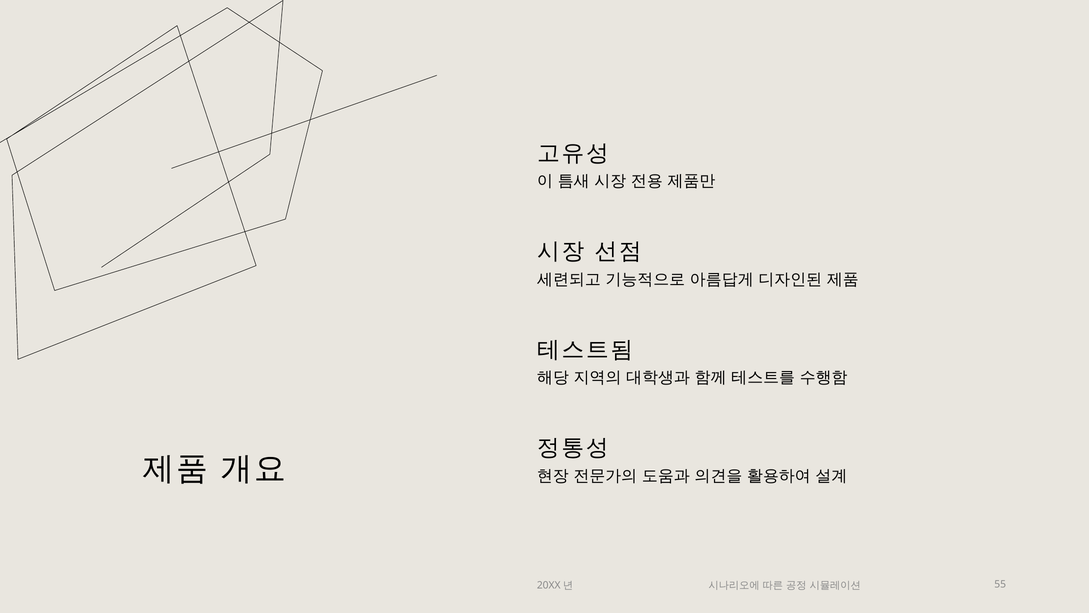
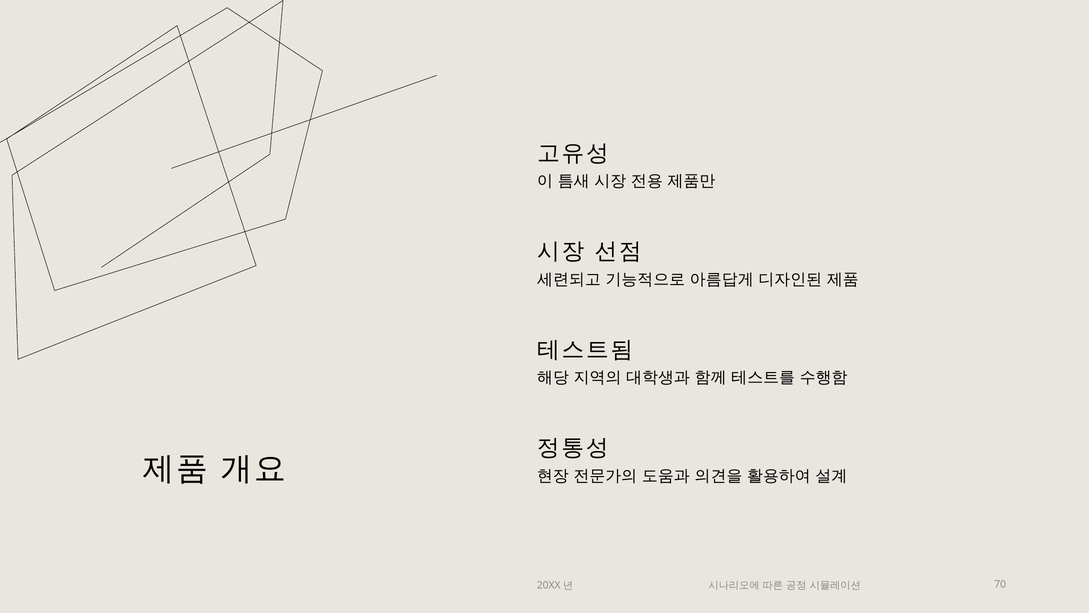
55: 55 -> 70
